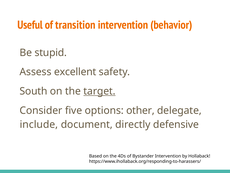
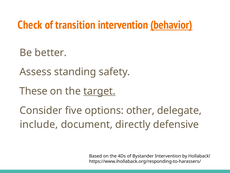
Useful: Useful -> Check
behavior underline: none -> present
stupid: stupid -> better
excellent: excellent -> standing
South: South -> These
